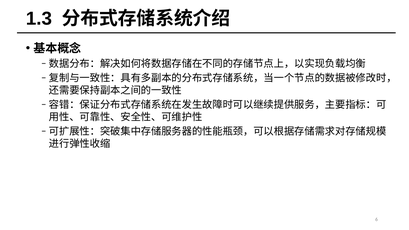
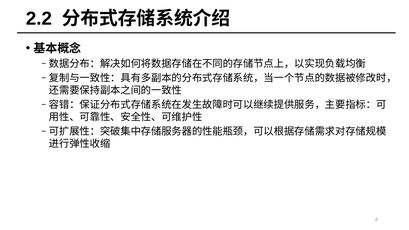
1.3: 1.3 -> 2.2
